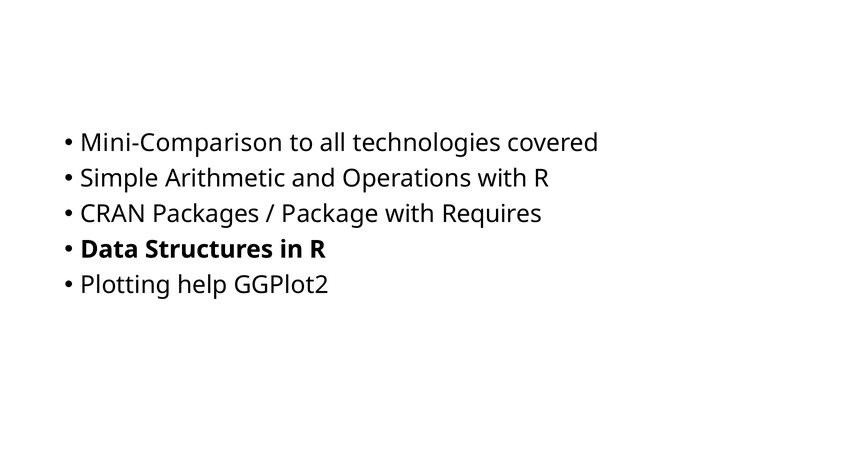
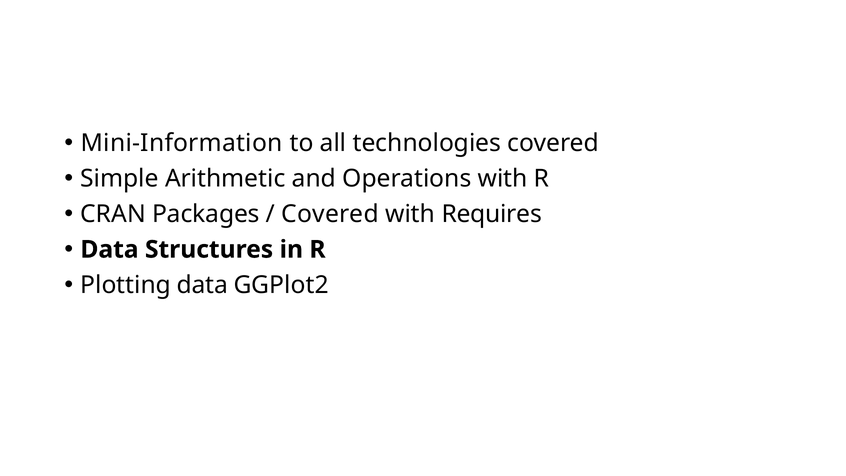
Mini-Comparison: Mini-Comparison -> Mini-Information
Package at (330, 214): Package -> Covered
Plotting help: help -> data
